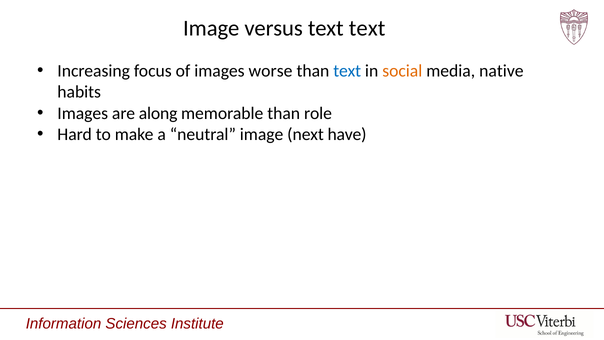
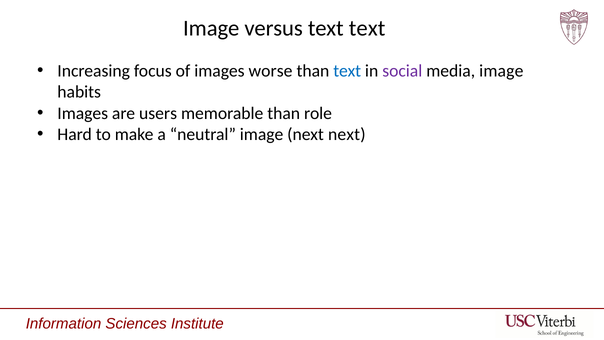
social colour: orange -> purple
media native: native -> image
along: along -> users
next have: have -> next
